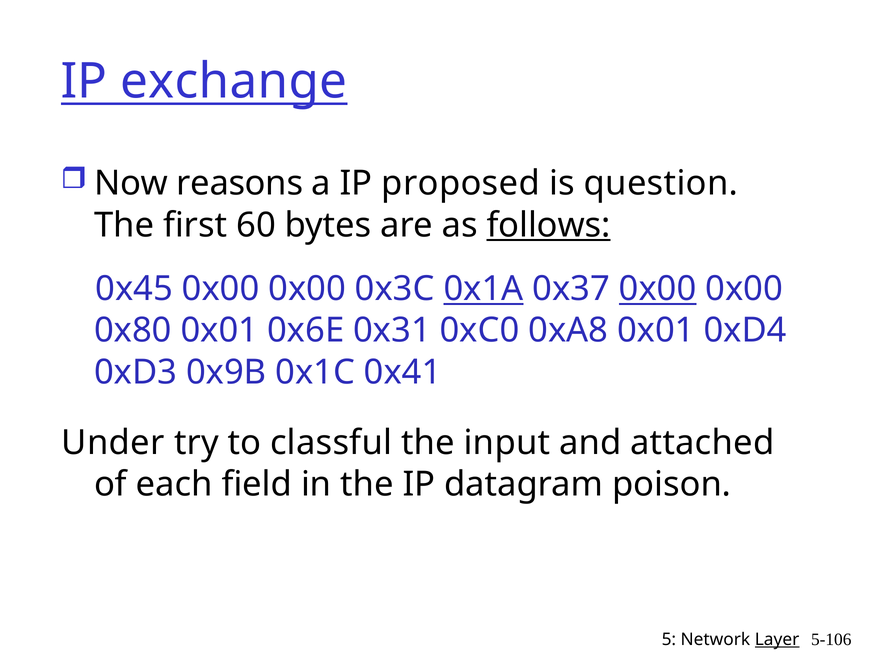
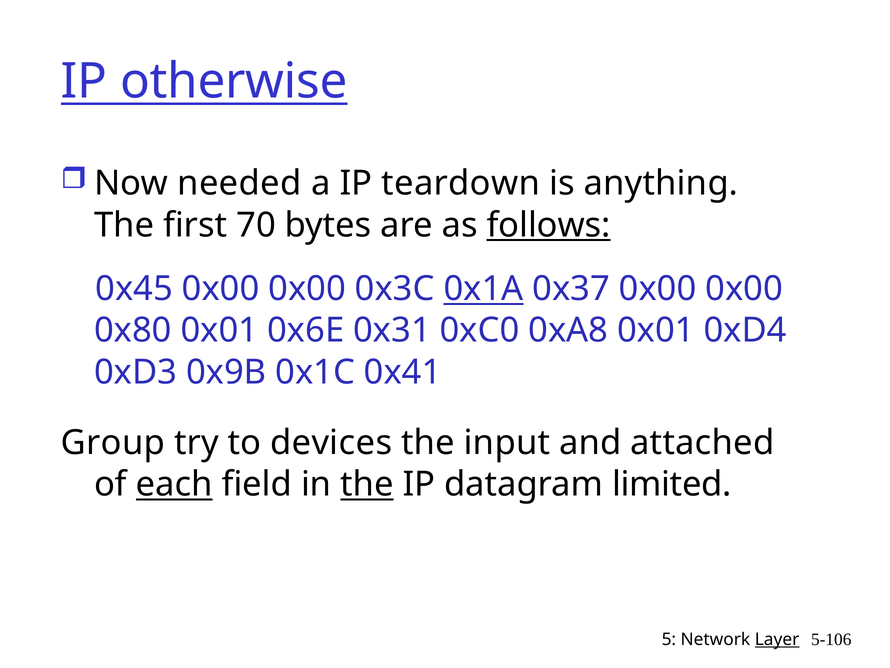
exchange: exchange -> otherwise
reasons: reasons -> needed
proposed: proposed -> teardown
question: question -> anything
60: 60 -> 70
0x00 at (658, 289) underline: present -> none
Under: Under -> Group
classful: classful -> devices
each underline: none -> present
the at (367, 484) underline: none -> present
poison: poison -> limited
